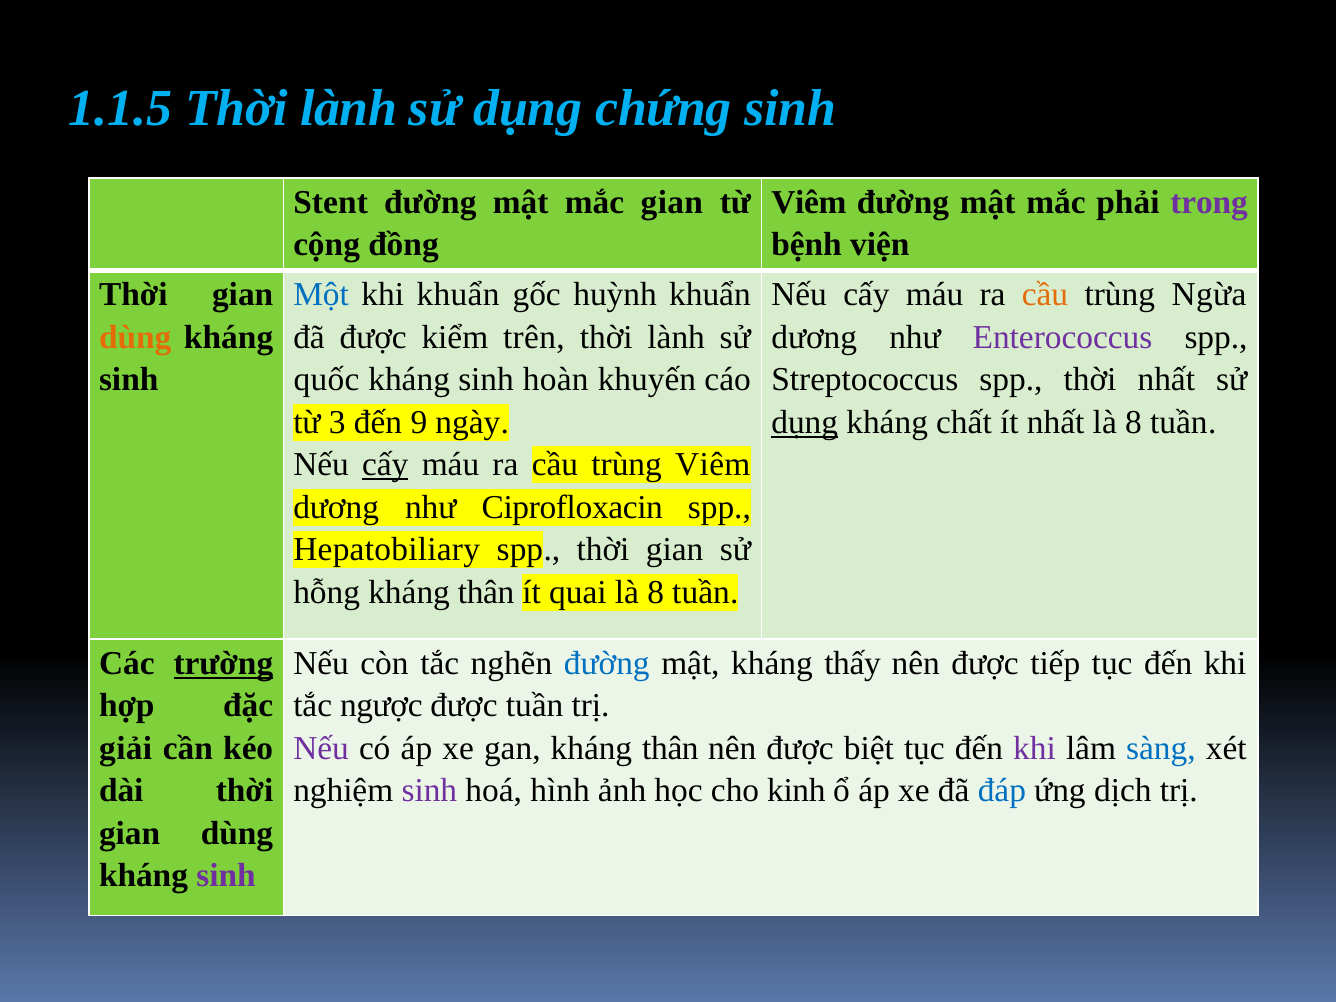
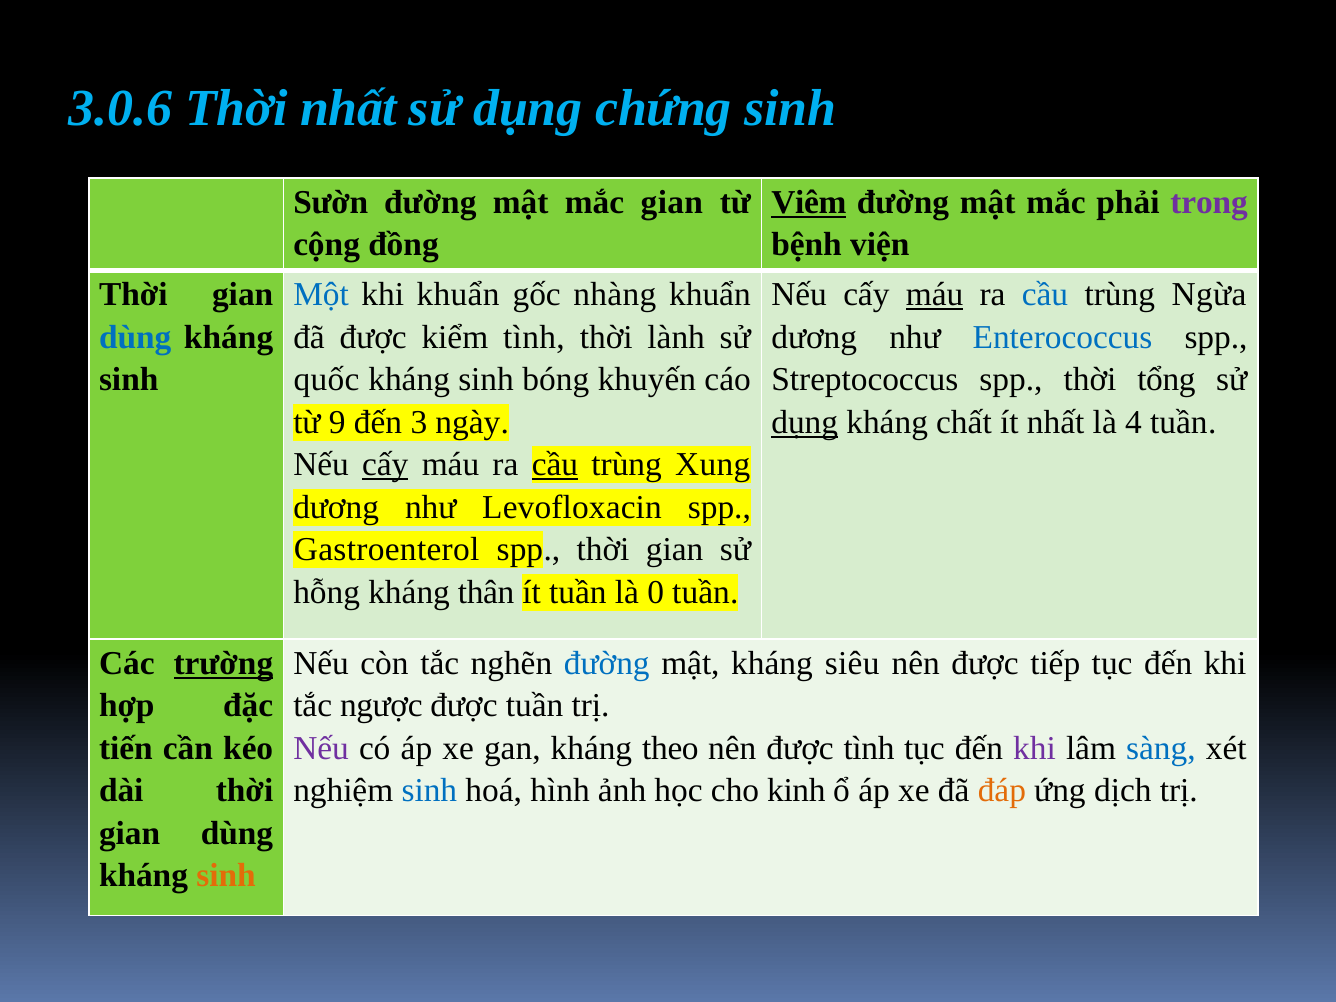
1.1.5: 1.1.5 -> 3.0.6
lành at (349, 108): lành -> nhất
Stent: Stent -> Sườn
Viêm at (809, 202) underline: none -> present
huỳnh: huỳnh -> nhàng
máu at (935, 295) underline: none -> present
cầu at (1045, 295) colour: orange -> blue
dùng at (135, 337) colour: orange -> blue
kiểm trên: trên -> tình
Enterococcus colour: purple -> blue
hoàn: hoàn -> bóng
thời nhất: nhất -> tổng
3: 3 -> 9
9: 9 -> 3
nhất là 8: 8 -> 4
cầu at (555, 465) underline: none -> present
trùng Viêm: Viêm -> Xung
Ciprofloxacin: Ciprofloxacin -> Levofloxacin
Hepatobiliary: Hepatobiliary -> Gastroenterol
ít quai: quai -> tuần
8 at (656, 592): 8 -> 0
thấy: thấy -> siêu
giải: giải -> tiến
gan kháng thân: thân -> theo
được biệt: biệt -> tình
sinh at (429, 791) colour: purple -> blue
đáp colour: blue -> orange
sinh at (226, 876) colour: purple -> orange
